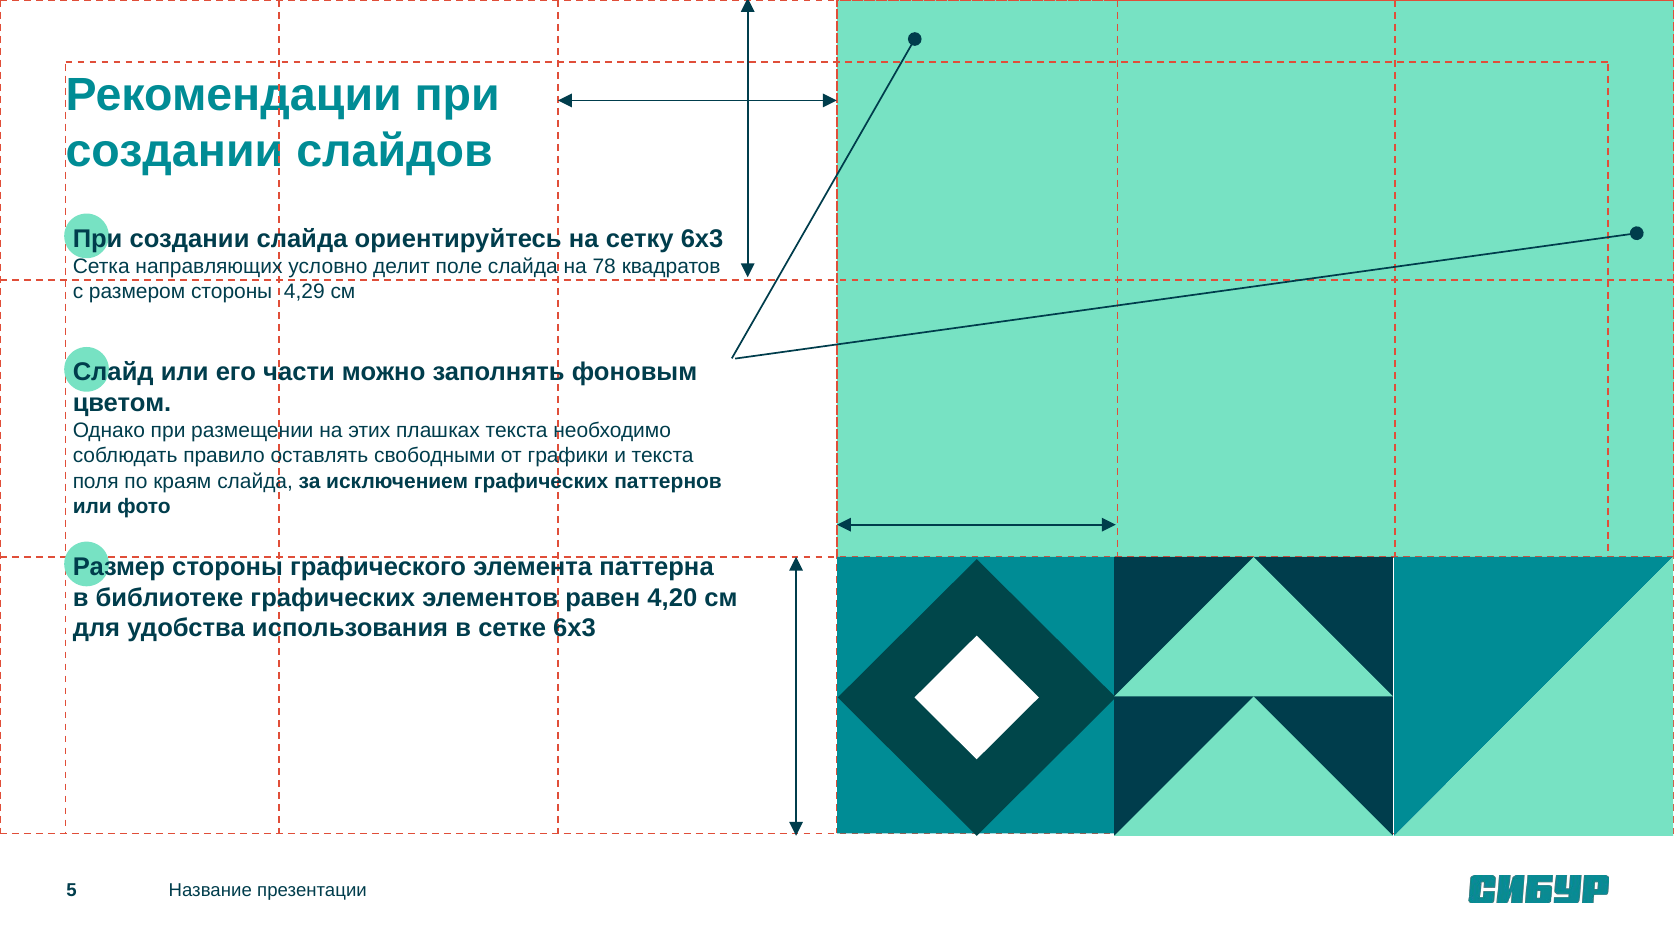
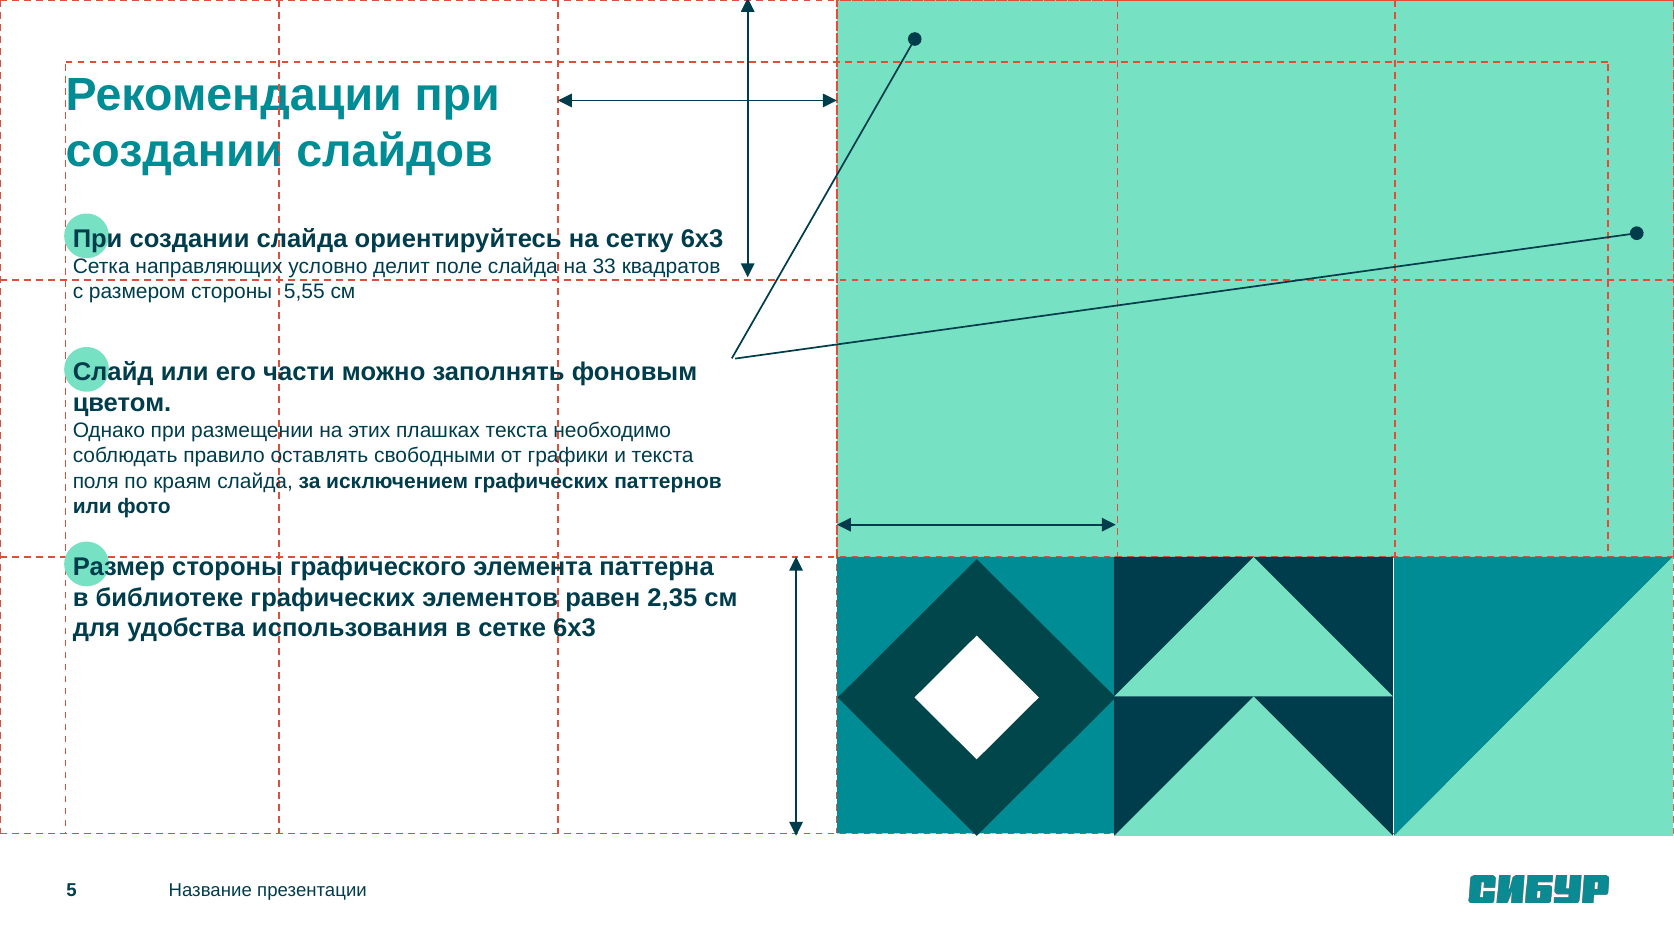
78: 78 -> 33
4,29: 4,29 -> 5,55
4,20: 4,20 -> 2,35
